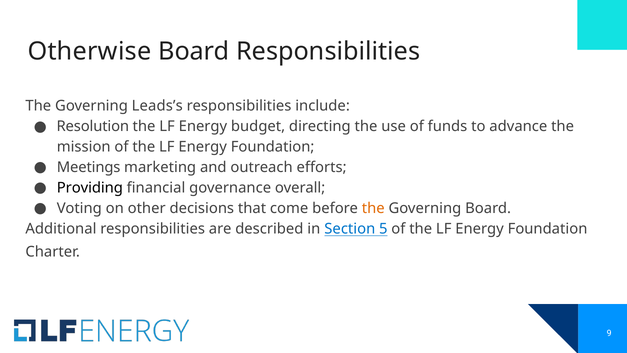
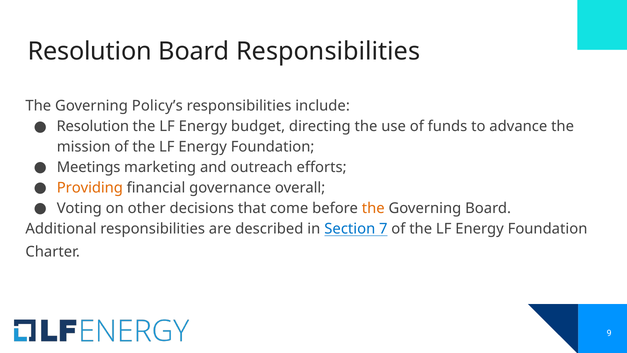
Otherwise at (89, 51): Otherwise -> Resolution
Leads’s: Leads’s -> Policy’s
Providing colour: black -> orange
5: 5 -> 7
